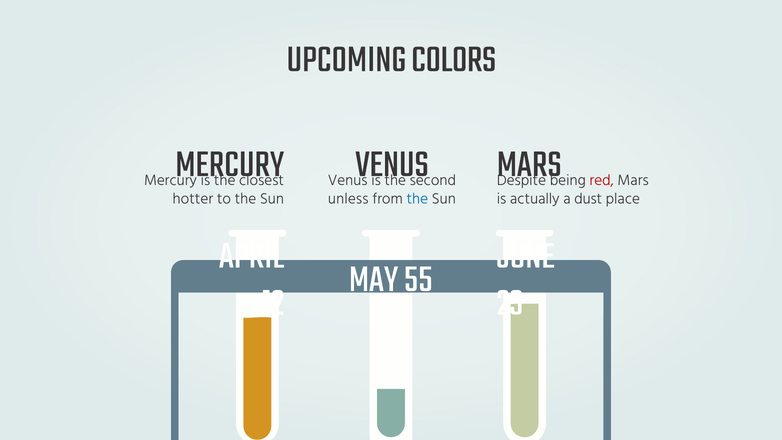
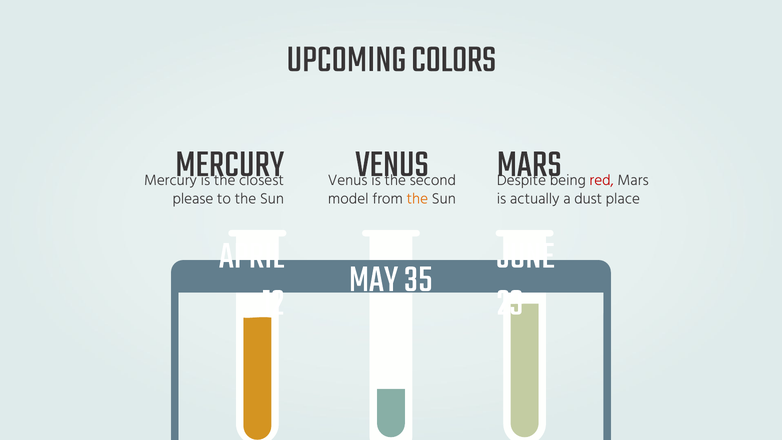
hotter: hotter -> please
unless: unless -> model
the at (417, 198) colour: blue -> orange
55: 55 -> 35
